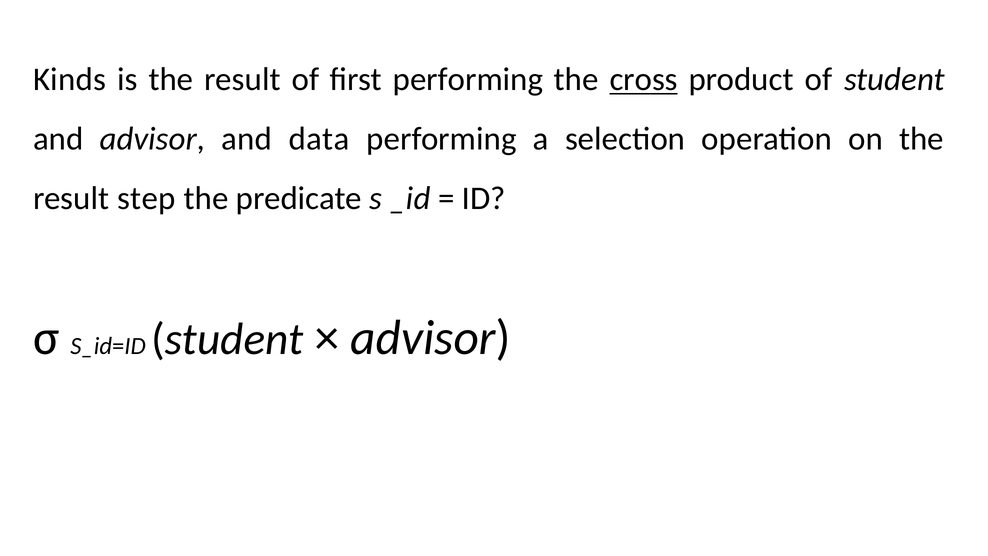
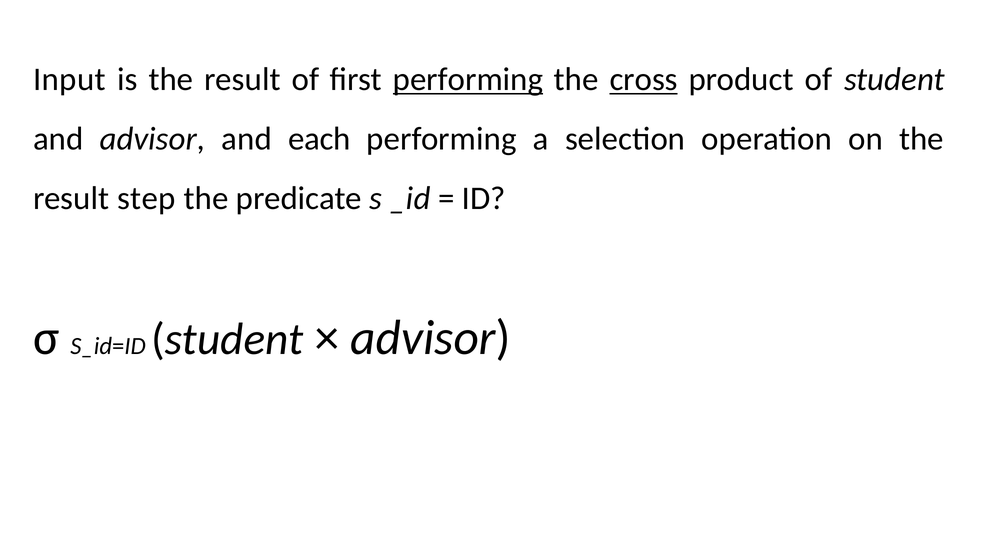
Kinds: Kinds -> Input
performing at (468, 80) underline: none -> present
data: data -> each
